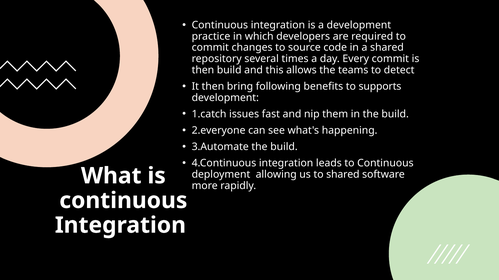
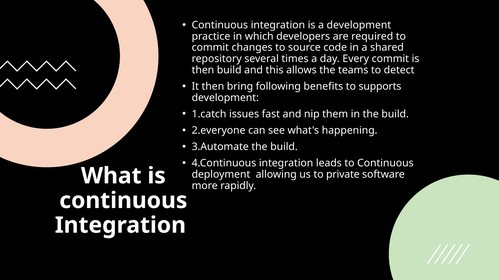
to shared: shared -> private
